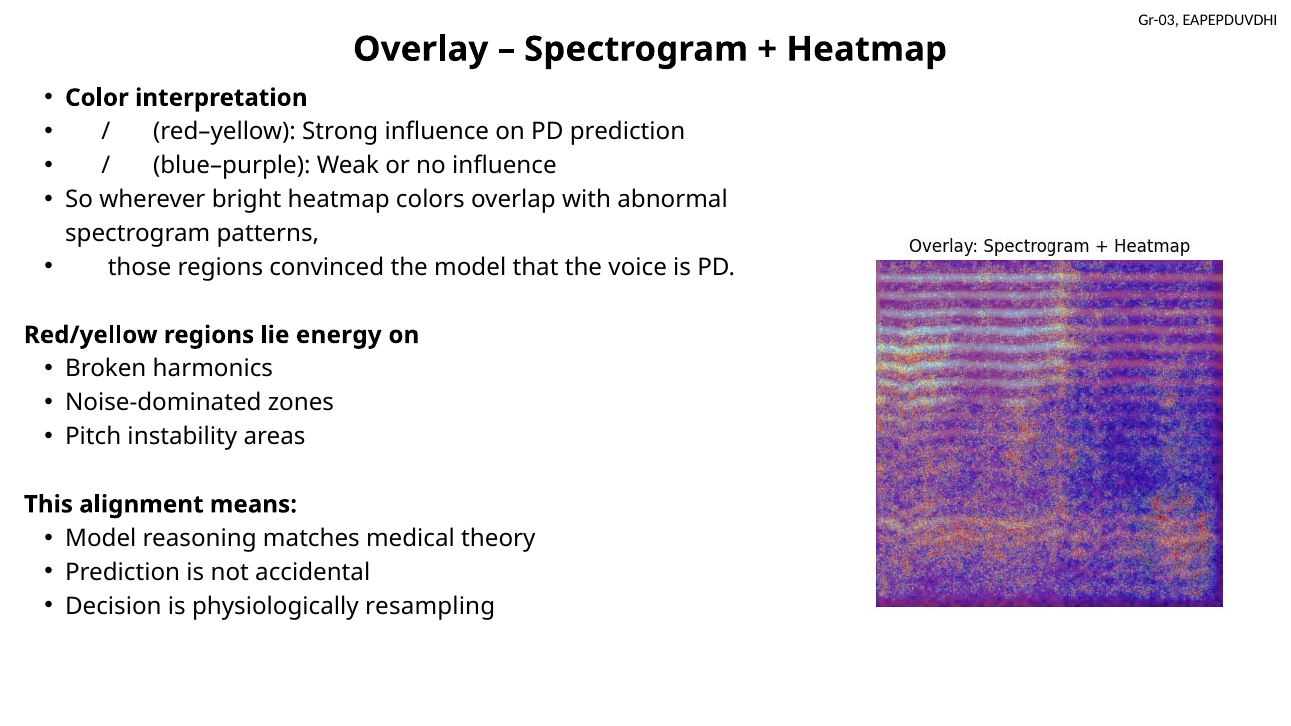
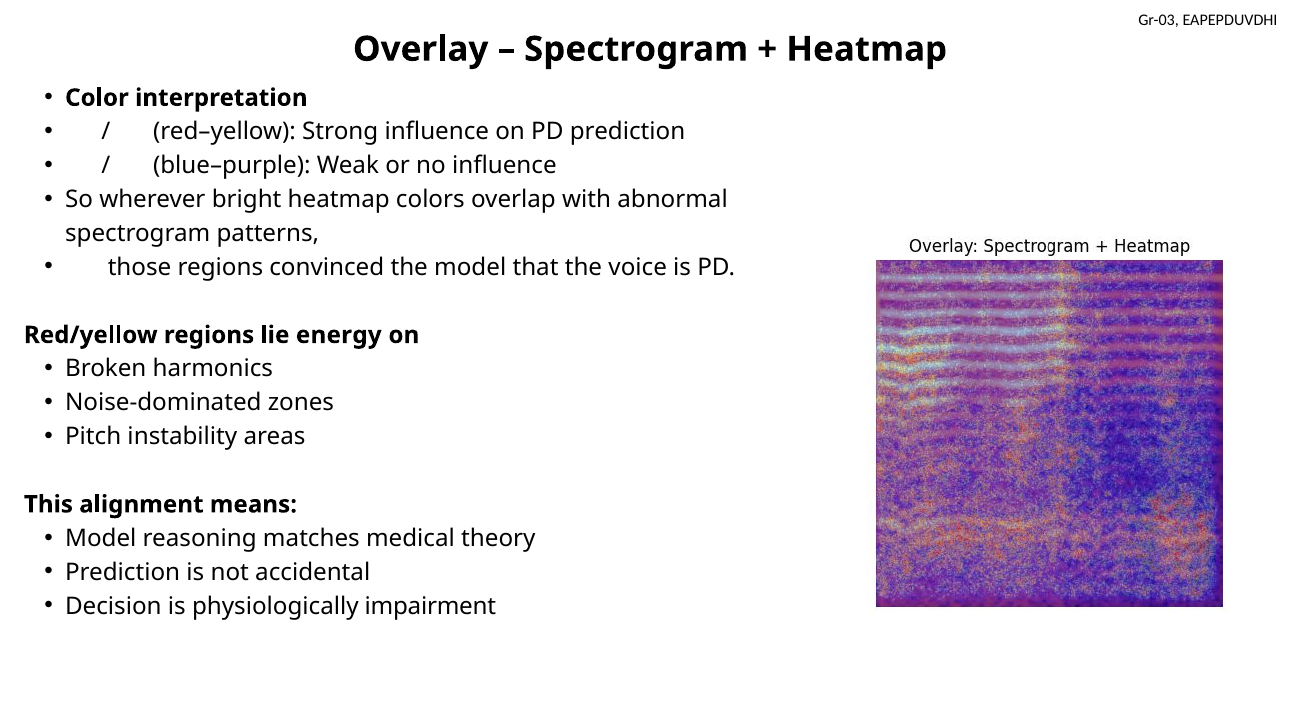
resampling: resampling -> impairment
